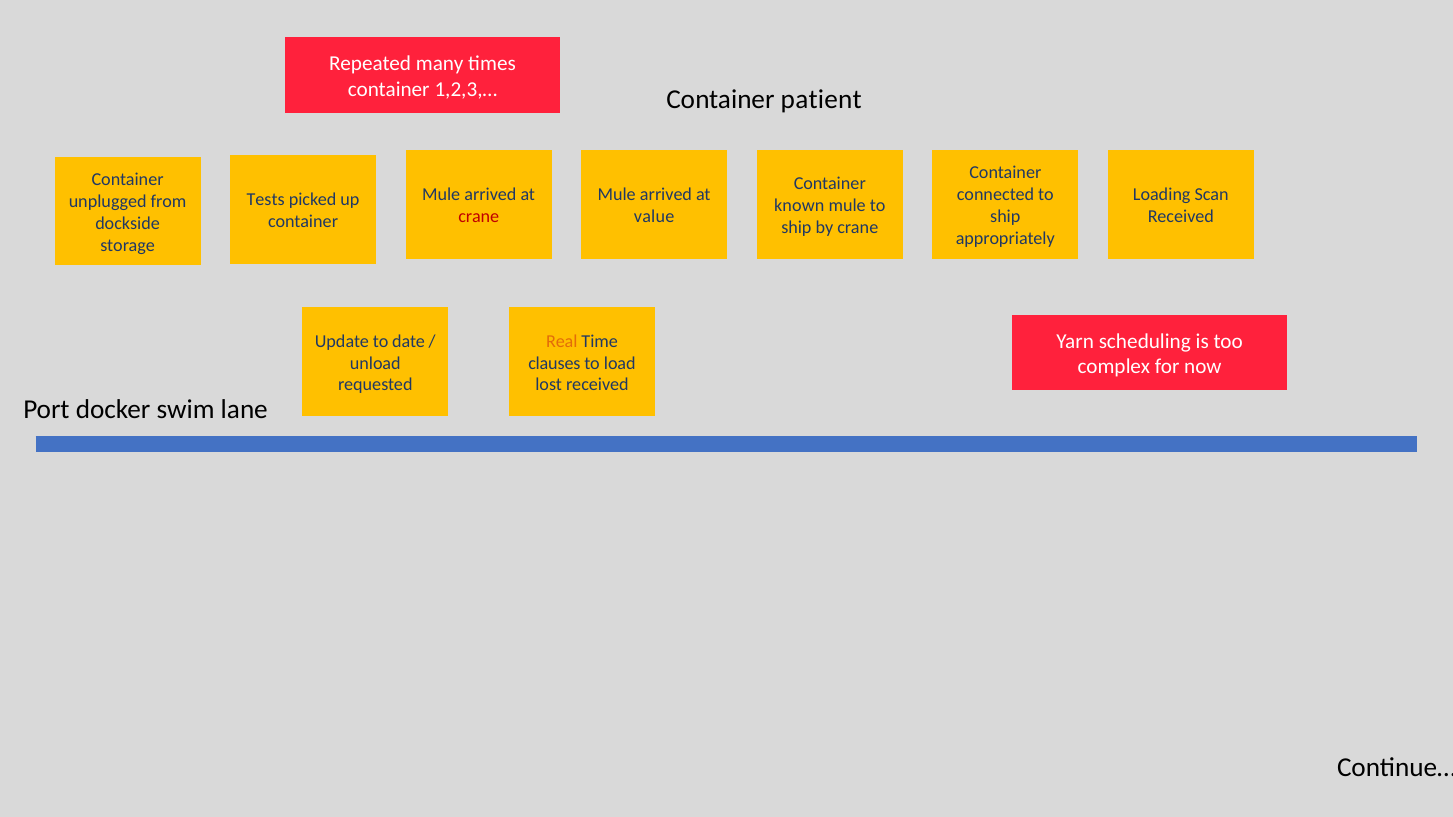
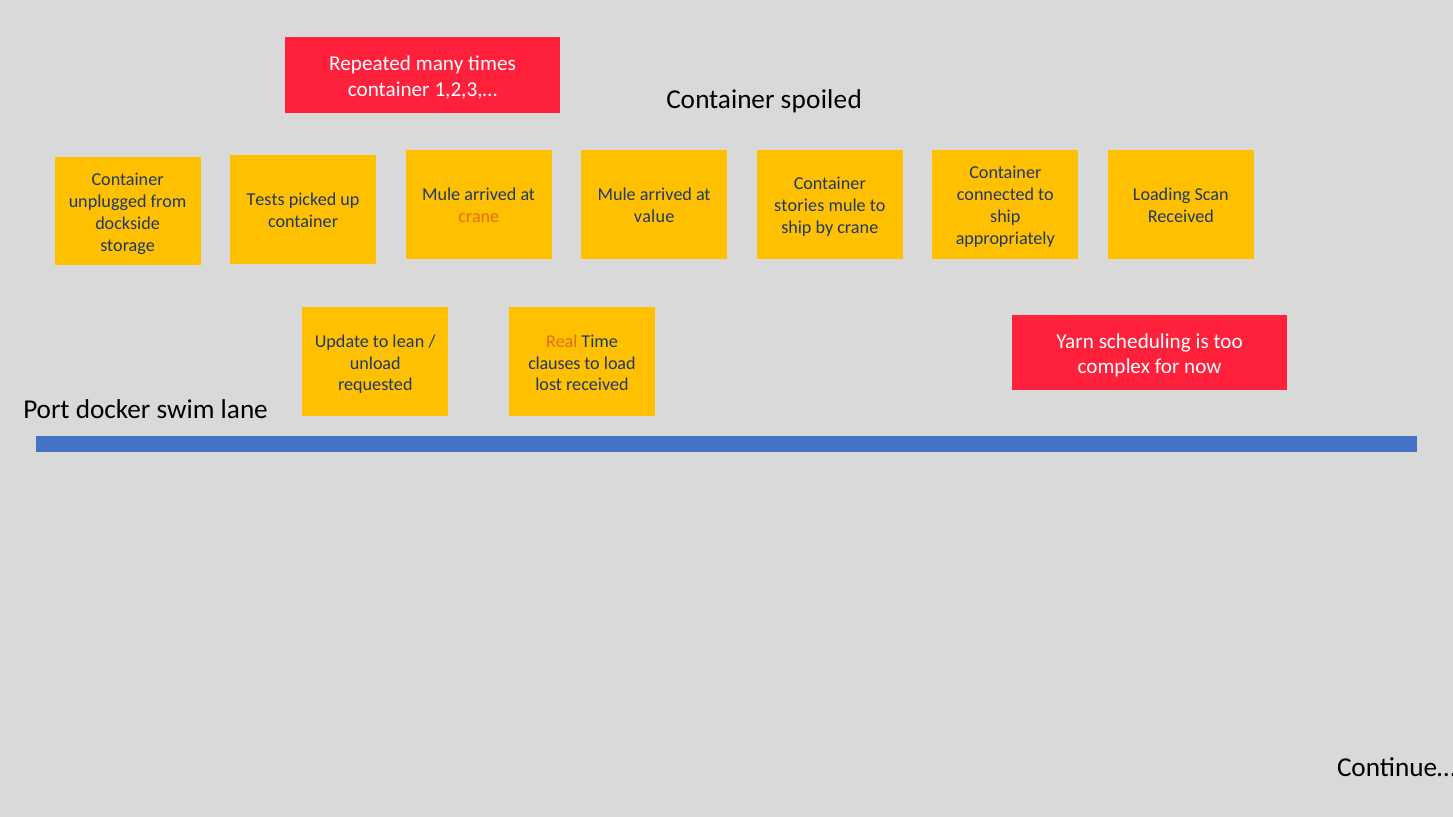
patient: patient -> spoiled
known: known -> stories
crane at (479, 217) colour: red -> orange
date: date -> lean
